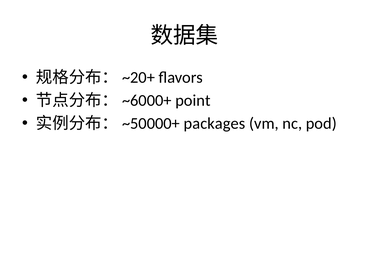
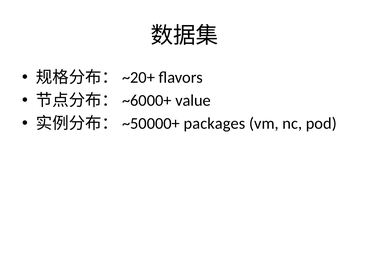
point: point -> value
